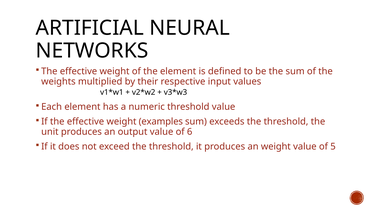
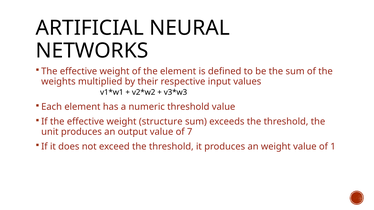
examples: examples -> structure
6: 6 -> 7
5: 5 -> 1
